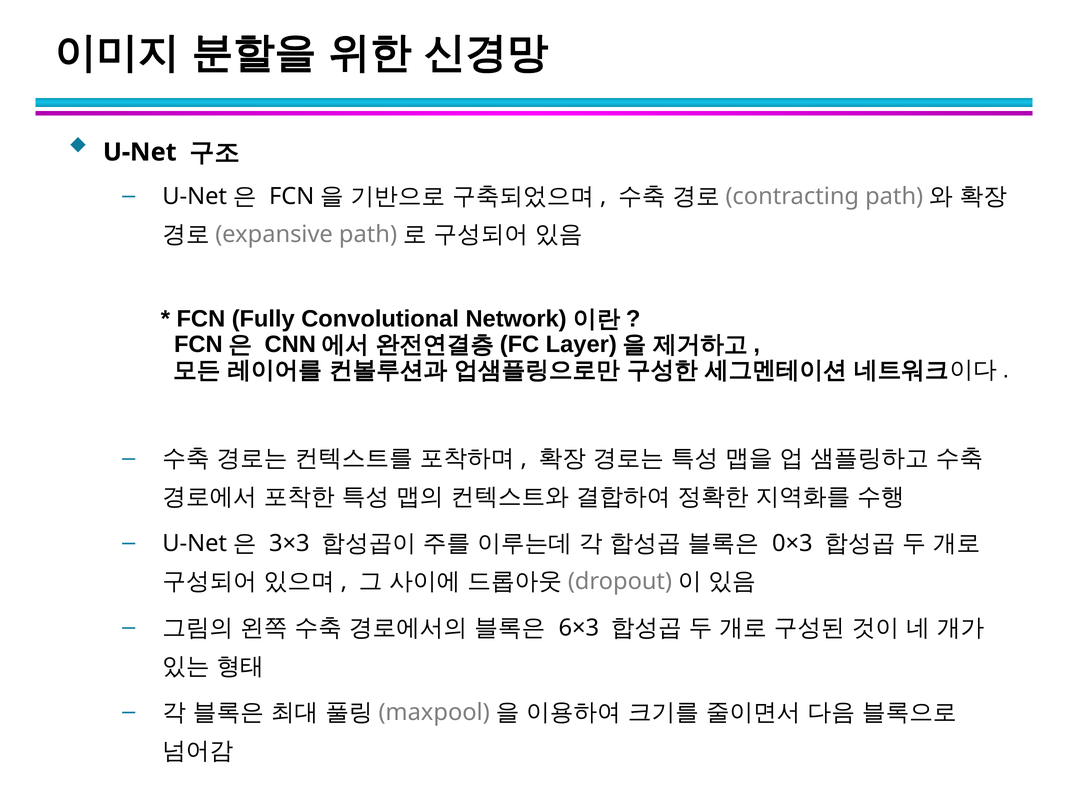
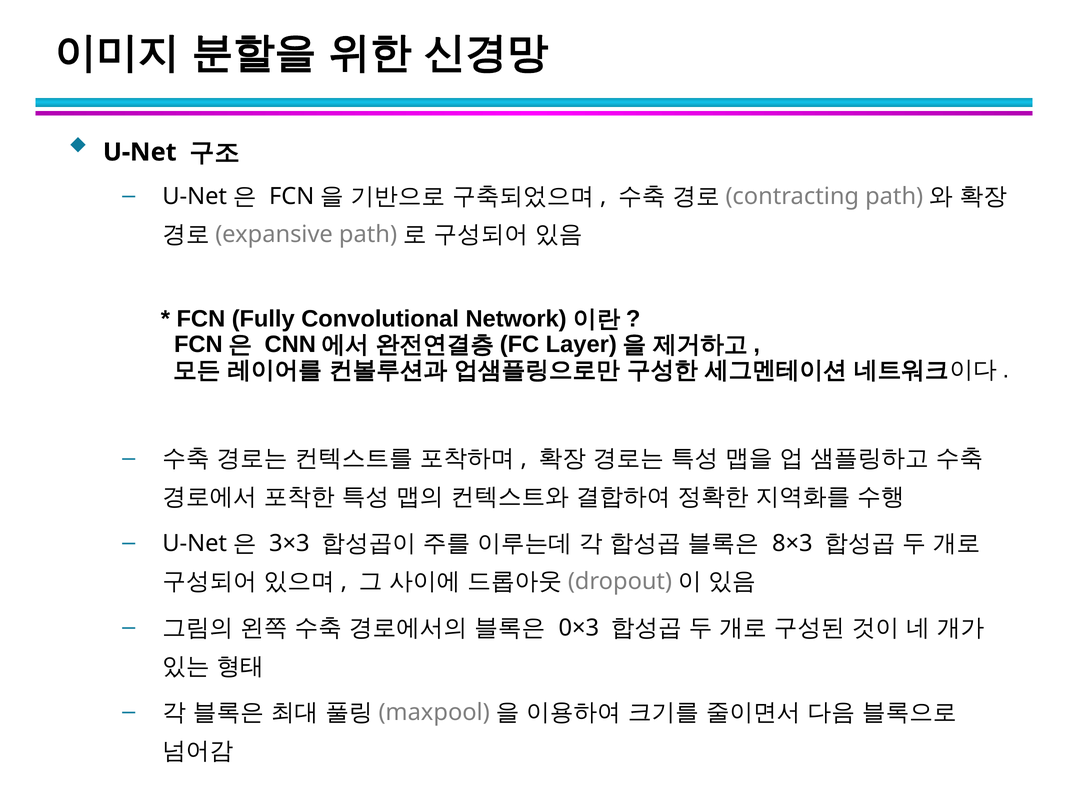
0×3: 0×3 -> 8×3
6×3: 6×3 -> 0×3
